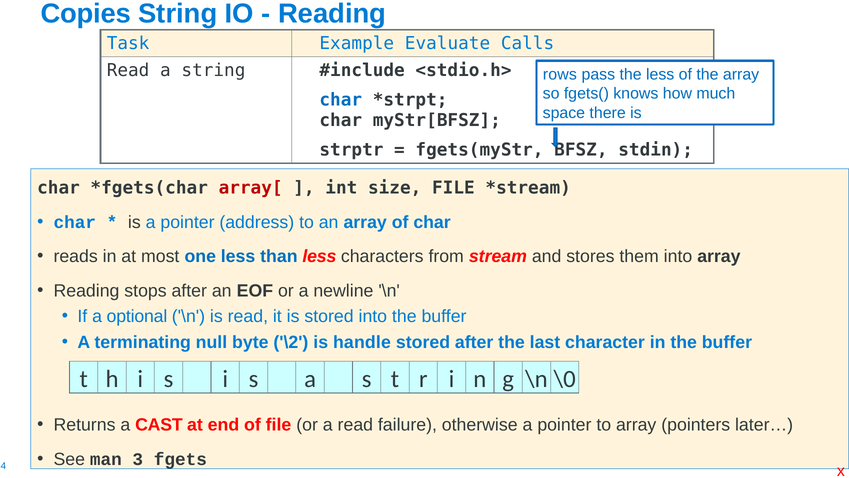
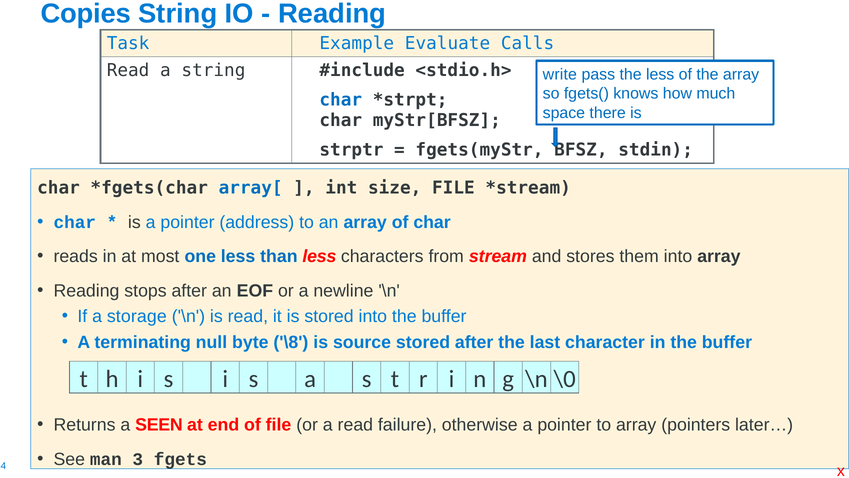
rows: rows -> write
array[ colour: red -> blue
optional: optional -> storage
\2: \2 -> \8
handle: handle -> source
CAST: CAST -> SEEN
